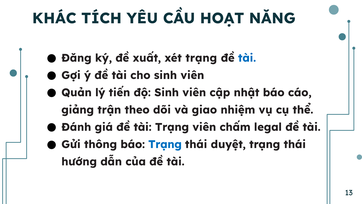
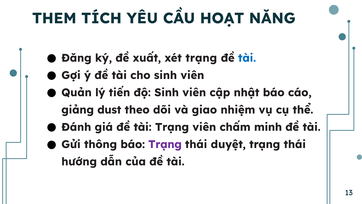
KHÁC: KHÁC -> THEM
trận: trận -> dust
legal: legal -> minh
Trạng at (165, 144) colour: blue -> purple
